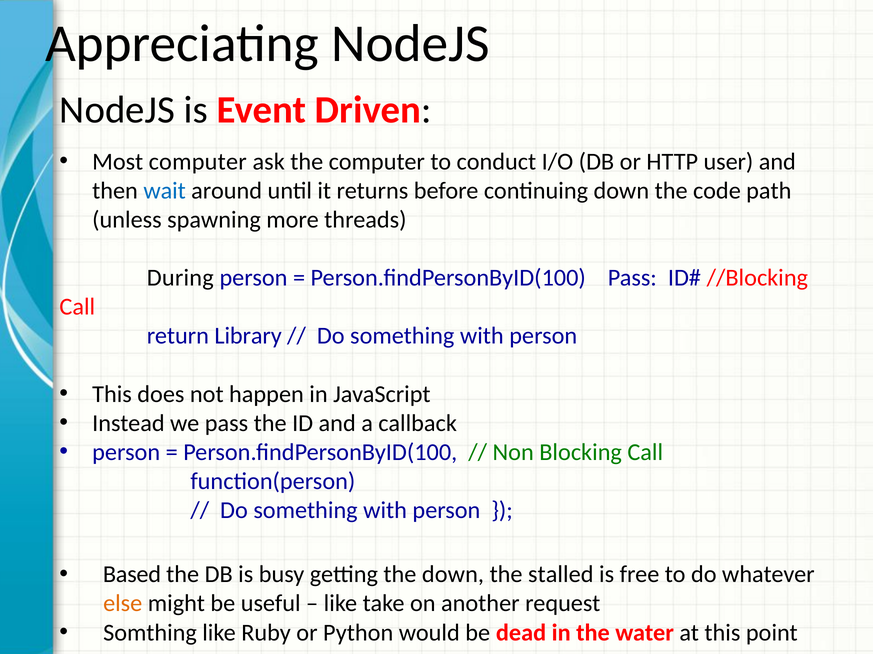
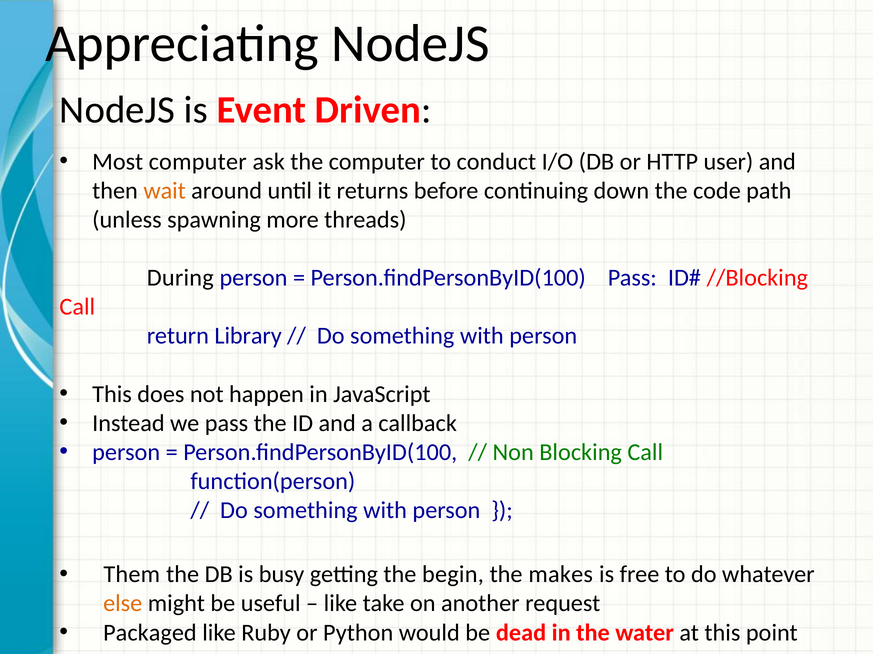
wait colour: blue -> orange
Based: Based -> Them
the down: down -> begin
stalled: stalled -> makes
Somthing: Somthing -> Packaged
